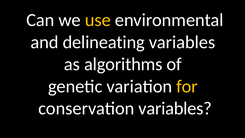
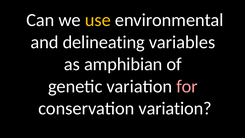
algorithms: algorithms -> amphibian
for colour: yellow -> pink
conservation variables: variables -> variation
